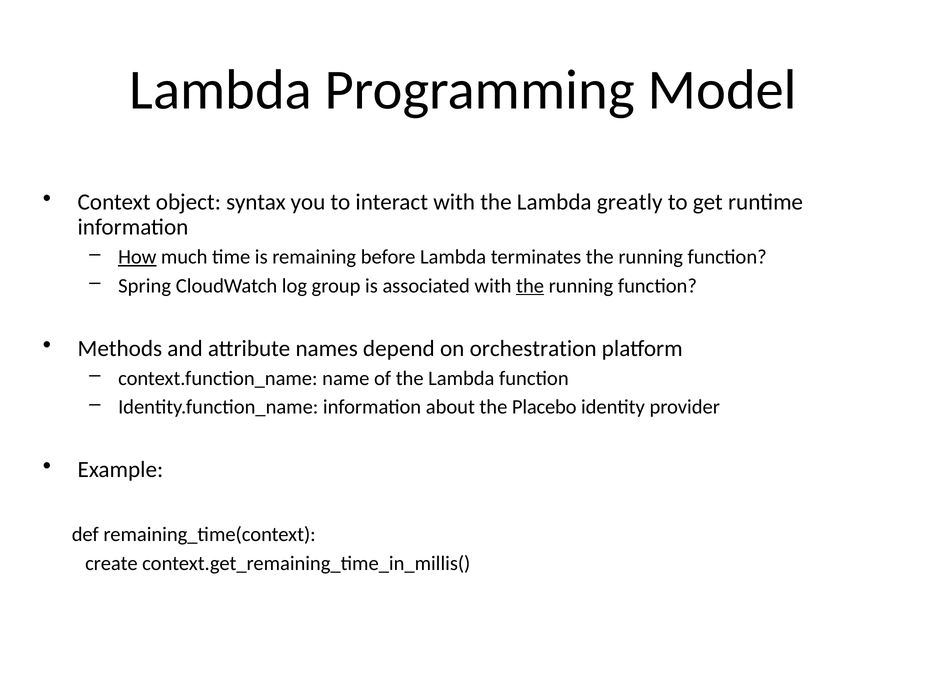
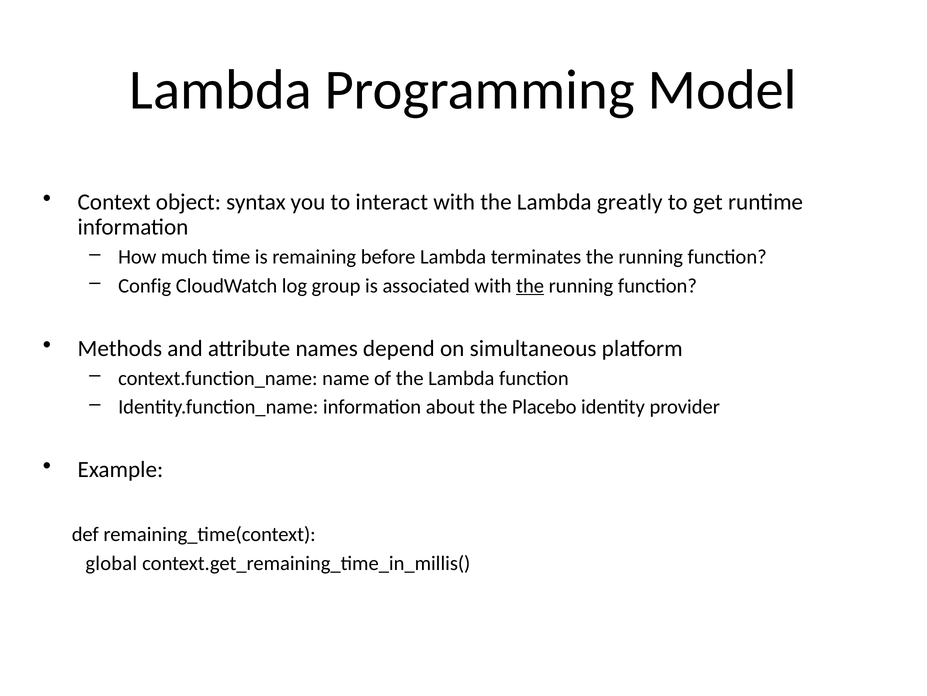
How underline: present -> none
Spring: Spring -> Config
orchestration: orchestration -> simultaneous
create: create -> global
